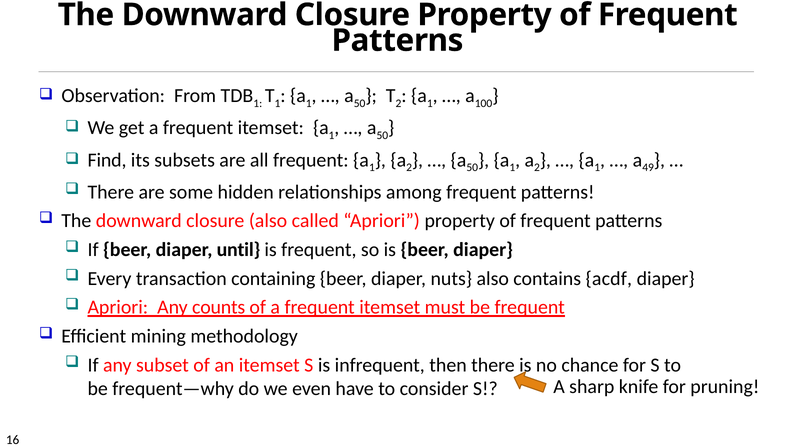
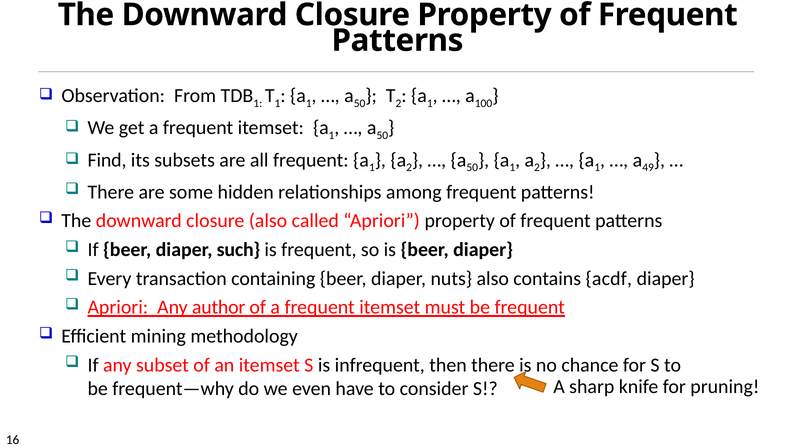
until: until -> such
counts: counts -> author
